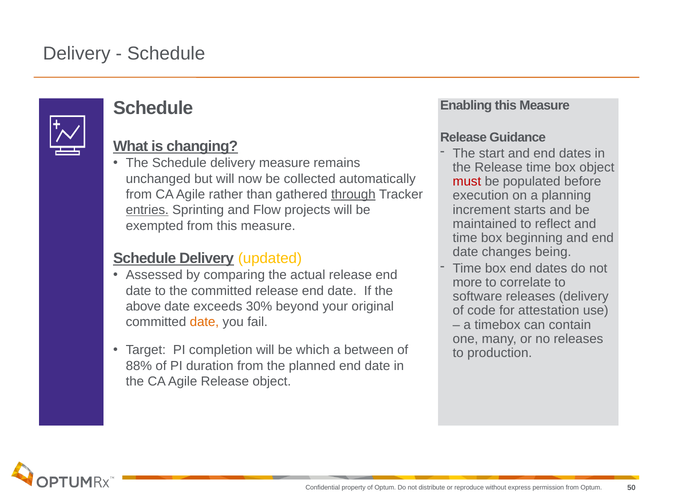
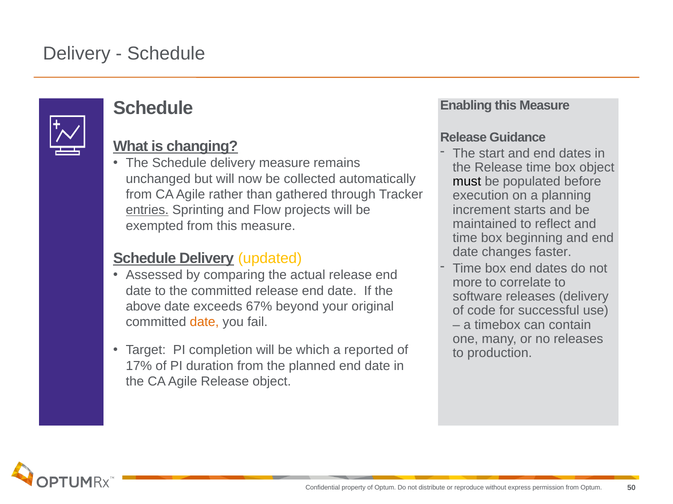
must colour: red -> black
through underline: present -> none
being: being -> faster
30%: 30% -> 67%
attestation: attestation -> successful
between: between -> reported
88%: 88% -> 17%
